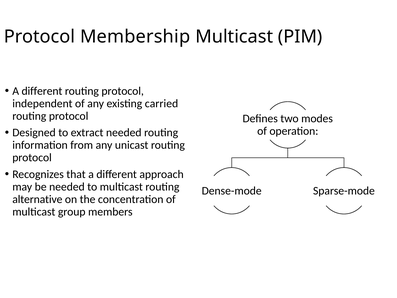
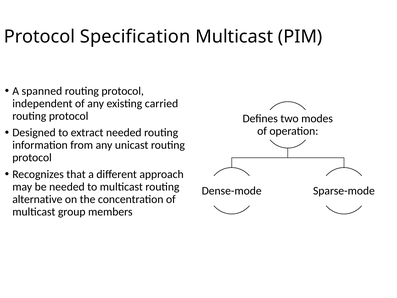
Membership: Membership -> Specification
different at (42, 91): different -> spanned
